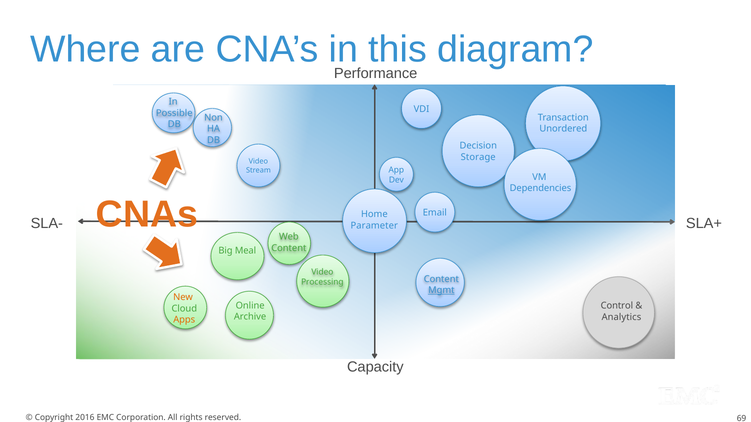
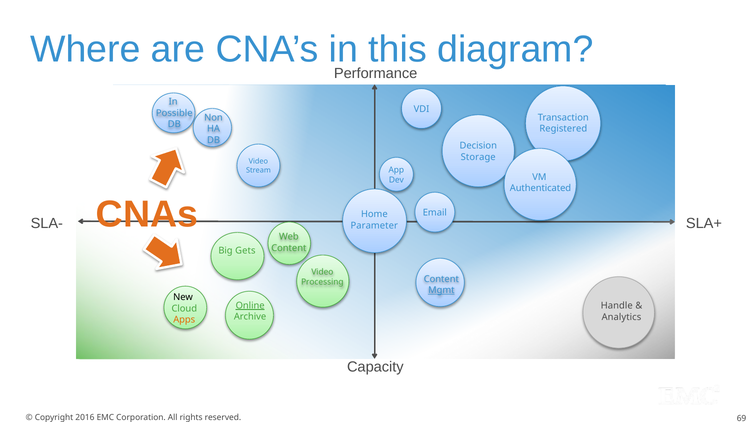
Unordered: Unordered -> Registered
Dependencies: Dependencies -> Authenticated
Meal: Meal -> Gets
New colour: orange -> black
Online underline: none -> present
Control: Control -> Handle
